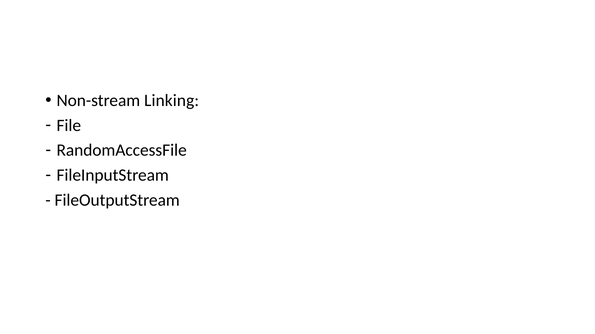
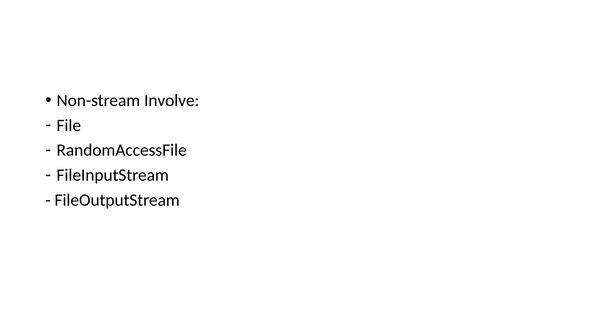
Linking: Linking -> Involve
